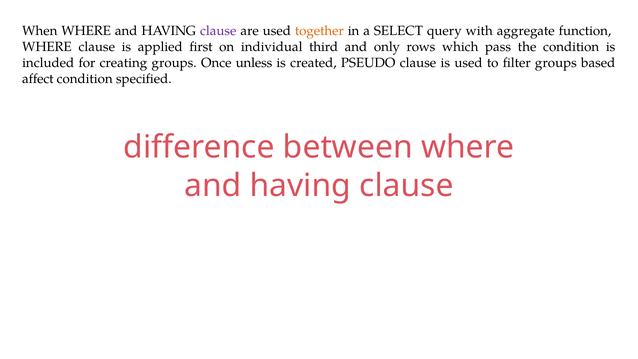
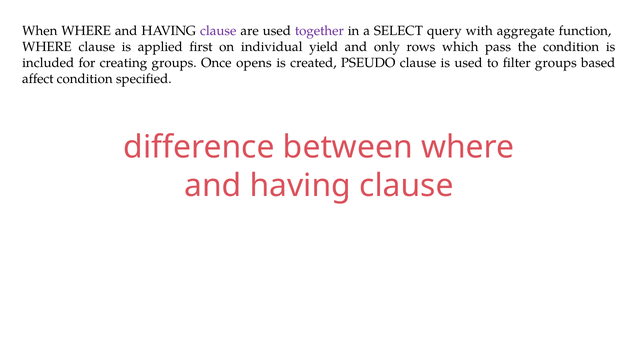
together colour: orange -> purple
third: third -> yield
unless: unless -> opens
